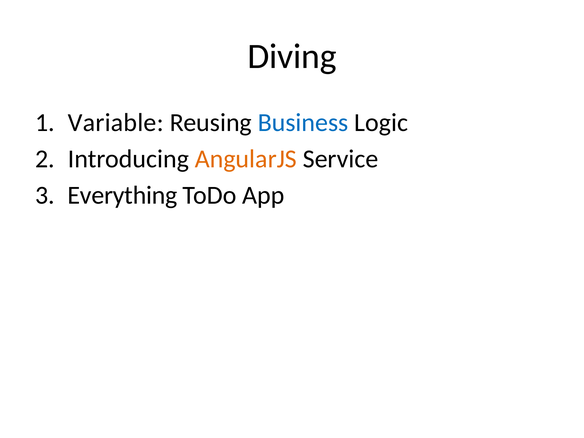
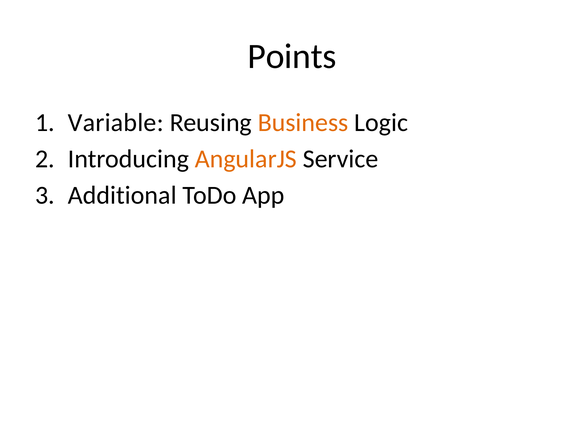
Diving: Diving -> Points
Business colour: blue -> orange
Everything: Everything -> Additional
